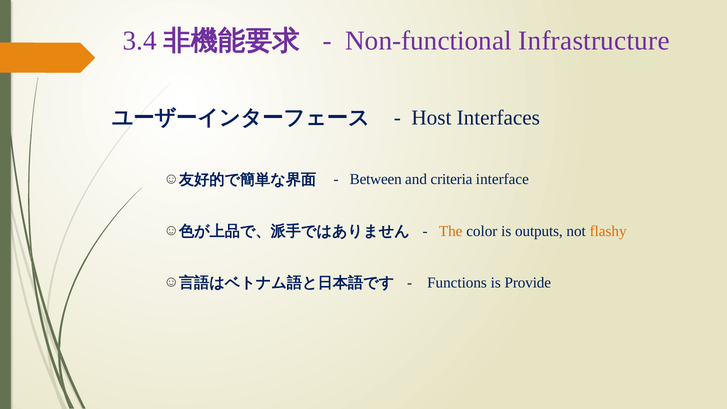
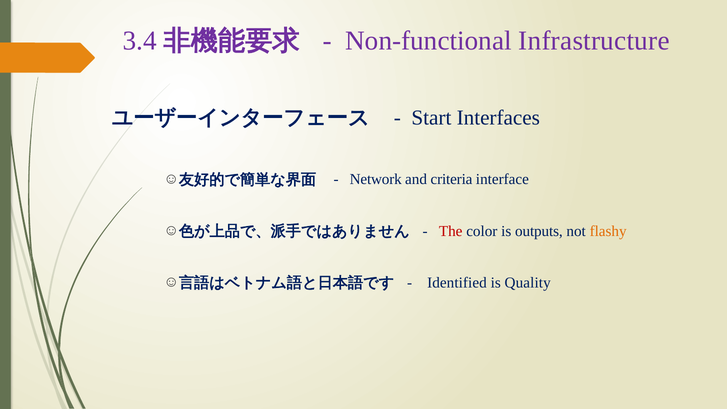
Host: Host -> Start
Between: Between -> Network
The colour: orange -> red
Functions: Functions -> Identified
Provide: Provide -> Quality
